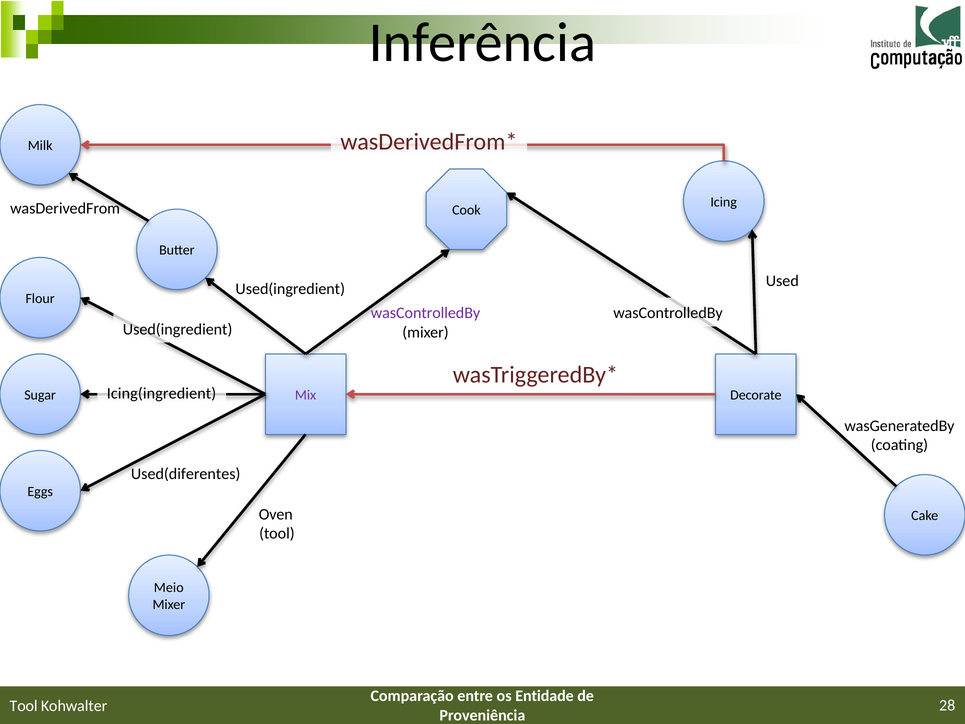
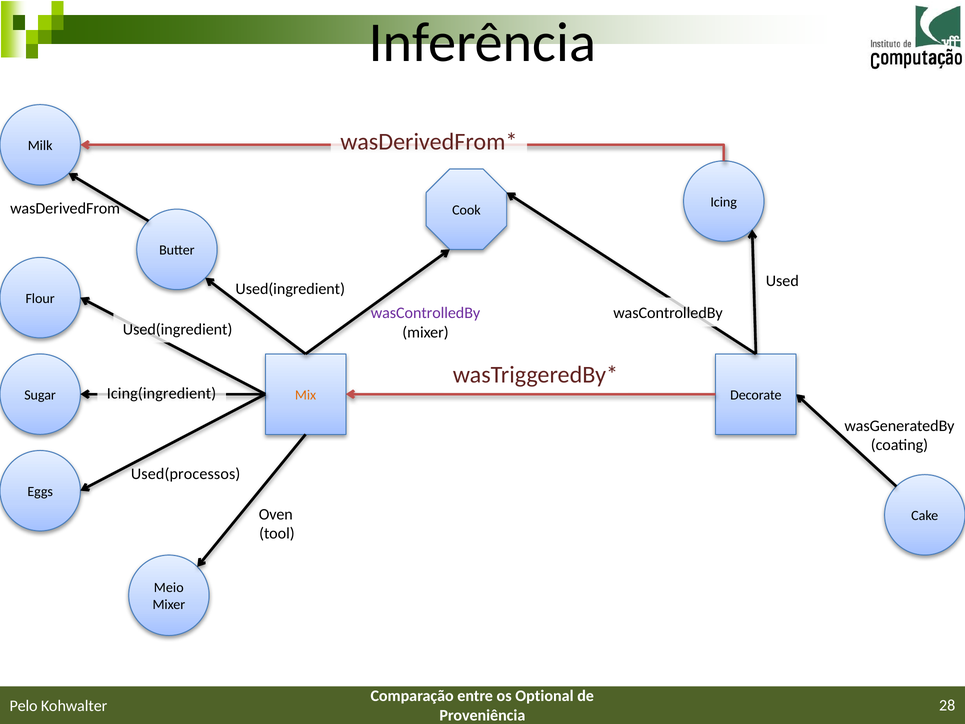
Mix colour: purple -> orange
Used(diferentes: Used(diferentes -> Used(processos
Entidade: Entidade -> Optional
Tool at (24, 706): Tool -> Pelo
